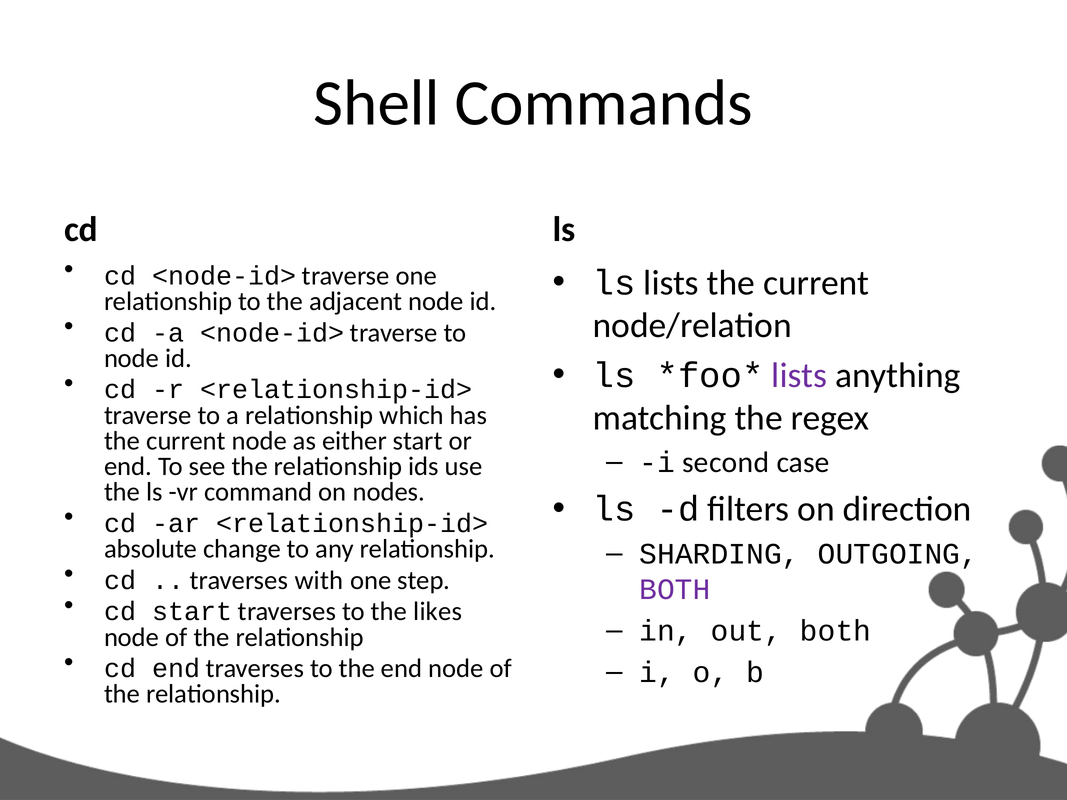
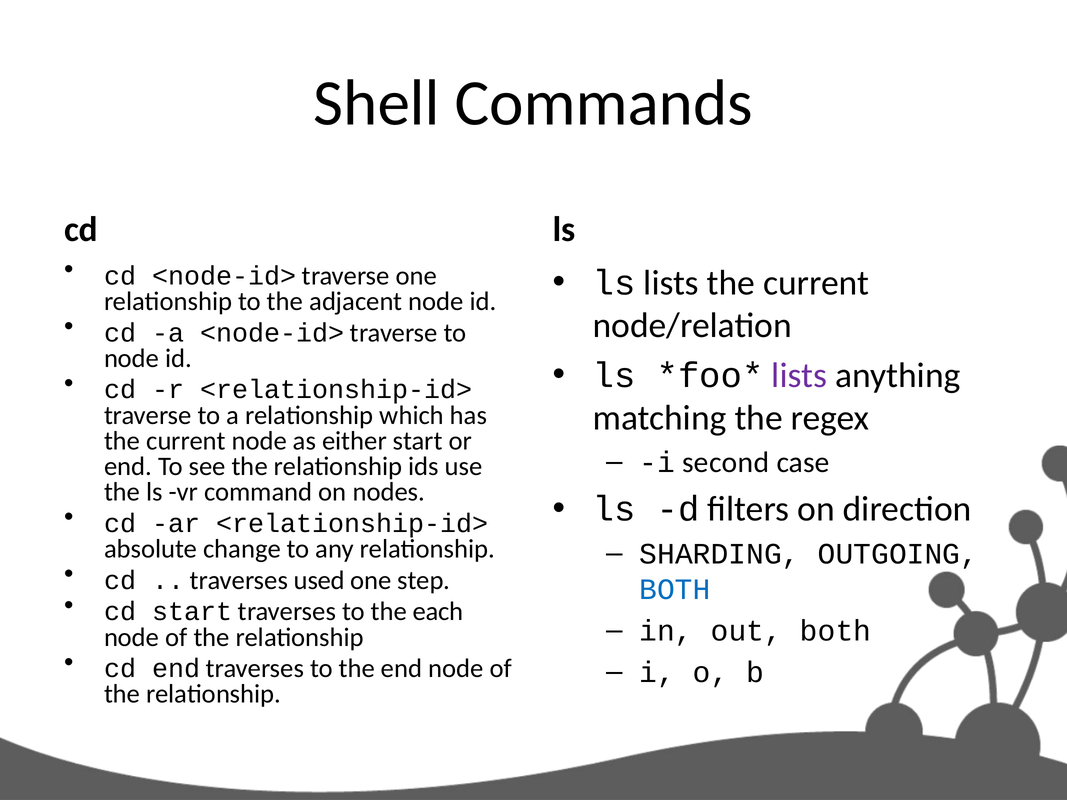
with: with -> used
BOTH at (675, 590) colour: purple -> blue
likes: likes -> each
